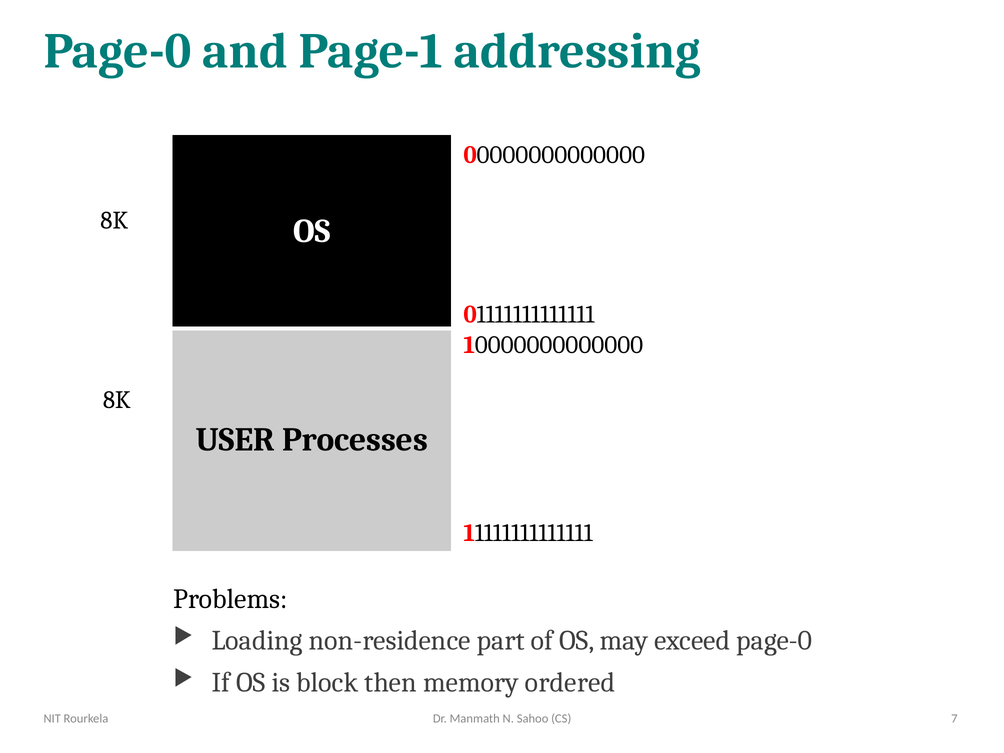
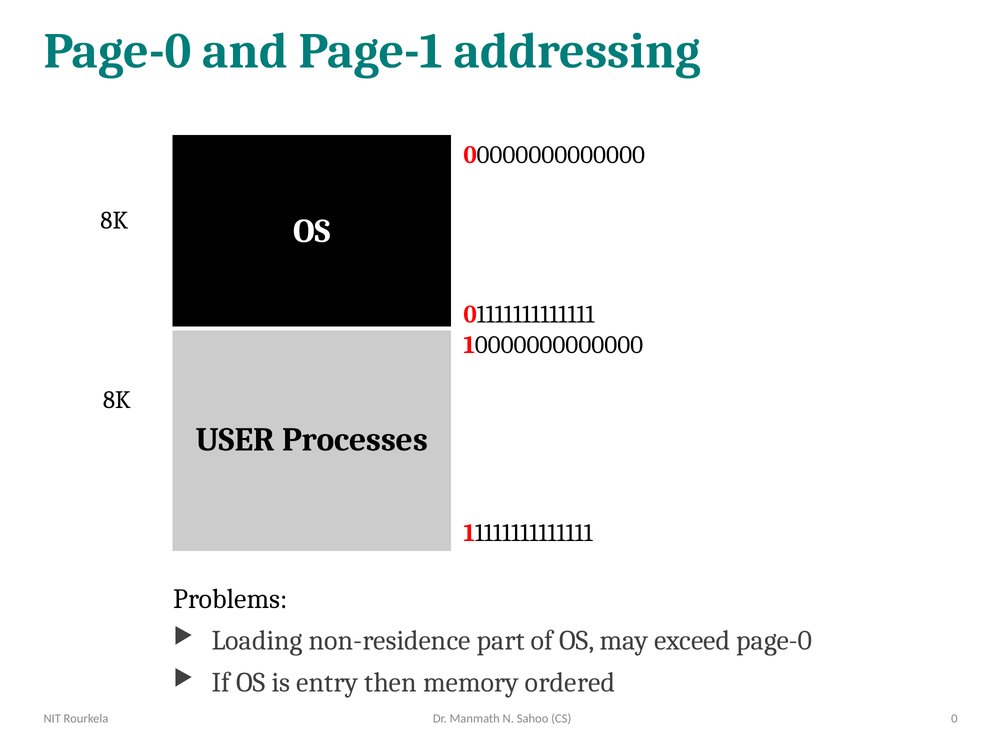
block: block -> entry
7: 7 -> 0
